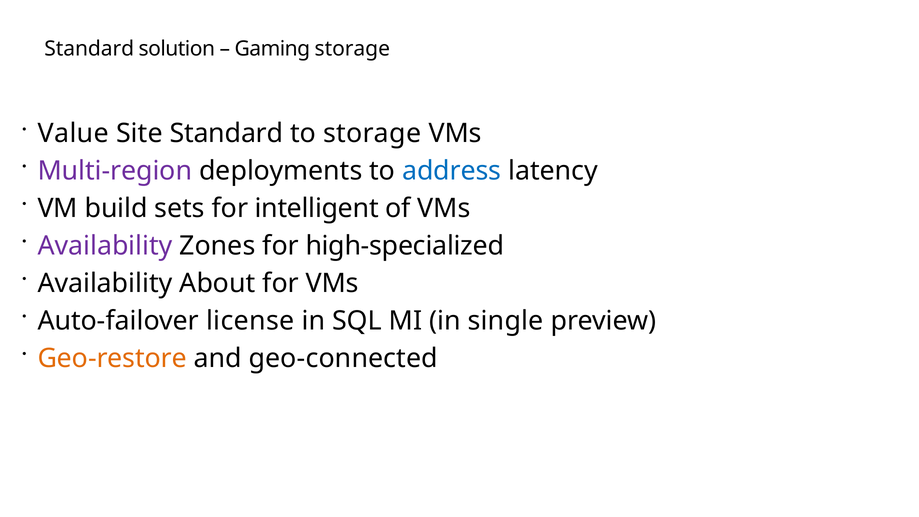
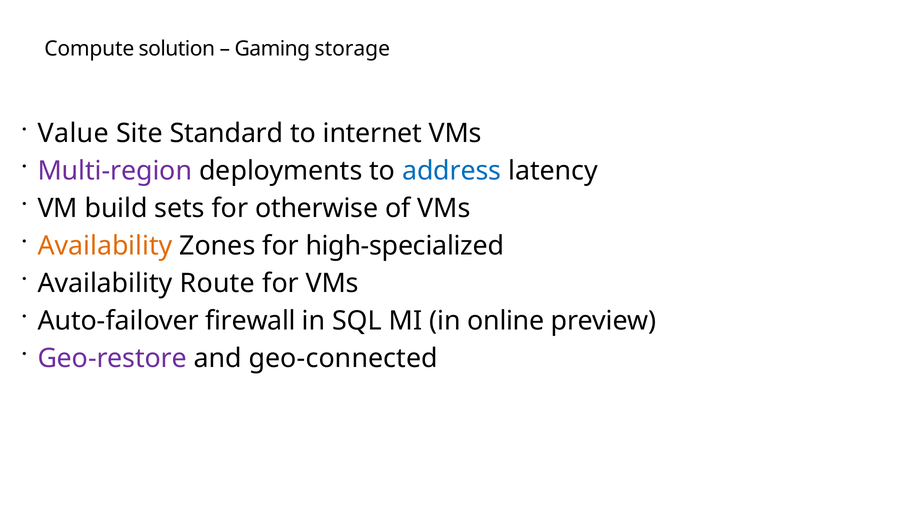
Standard at (89, 49): Standard -> Compute
to storage: storage -> internet
intelligent: intelligent -> otherwise
Availability at (105, 246) colour: purple -> orange
About: About -> Route
license: license -> firewall
single: single -> online
Geo-restore colour: orange -> purple
